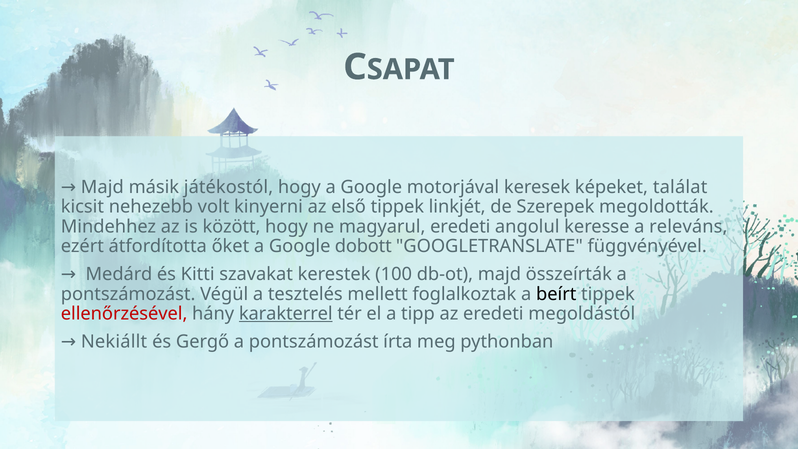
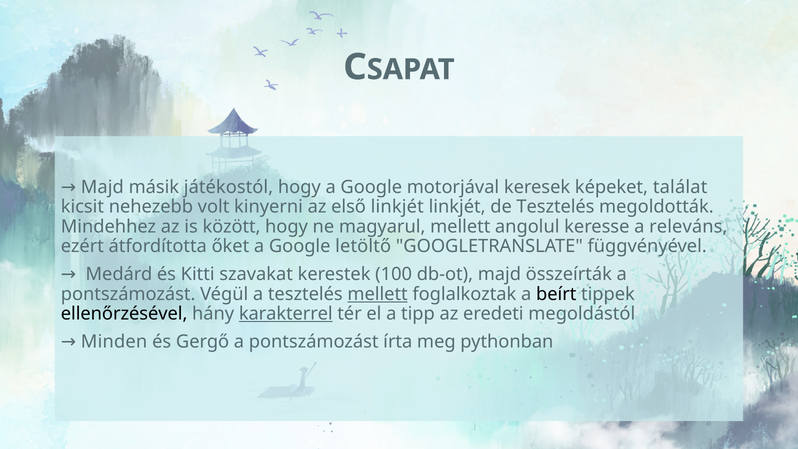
első tippek: tippek -> linkjét
de Szerepek: Szerepek -> Tesztelés
magyarul eredeti: eredeti -> mellett
dobott: dobott -> letöltő
mellett at (378, 294) underline: none -> present
ellenőrzésével colour: red -> black
Nekiállt: Nekiállt -> Minden
